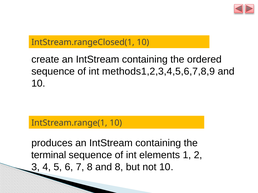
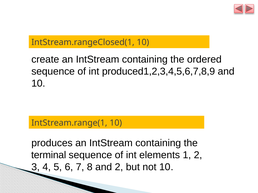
methods1,2,3,4,5,6,7,8,9: methods1,2,3,4,5,6,7,8,9 -> produced1,2,3,4,5,6,7,8,9
and 8: 8 -> 2
